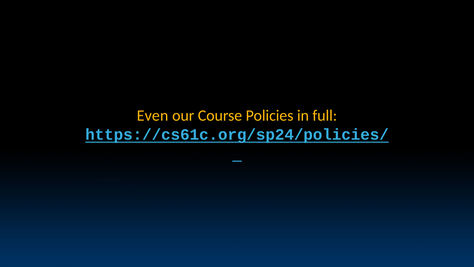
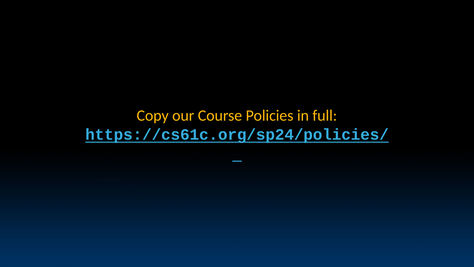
Even: Even -> Copy
